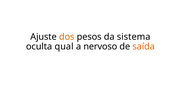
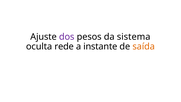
dos colour: orange -> purple
qual: qual -> rede
nervoso: nervoso -> instante
